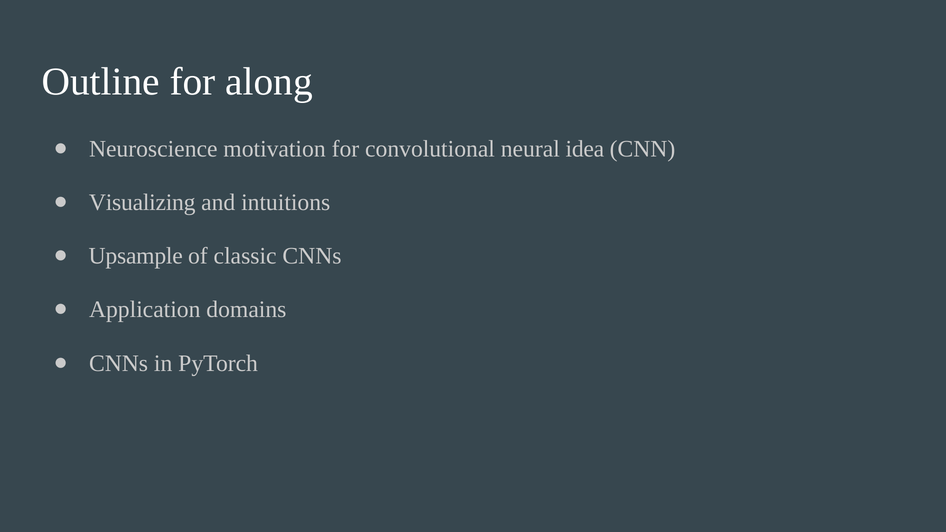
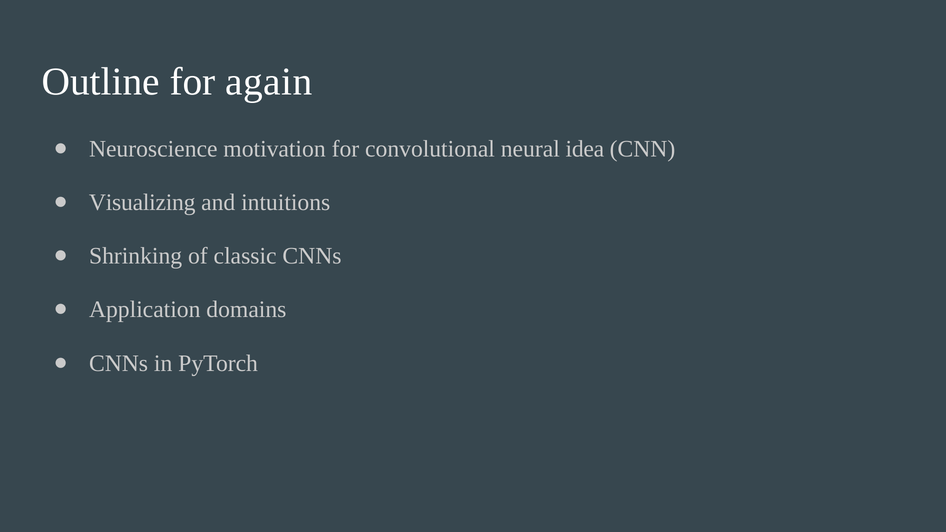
along: along -> again
Upsample: Upsample -> Shrinking
